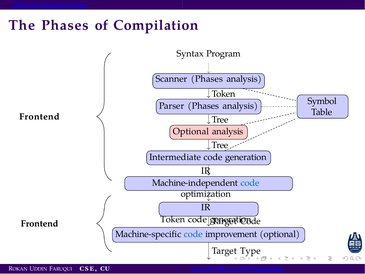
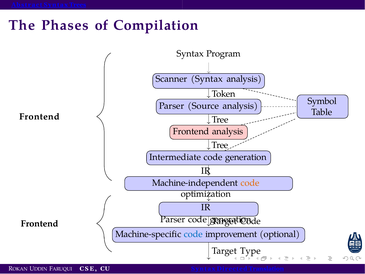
Scanner Phases: Phases -> Syntax
Parser Phases: Phases -> Source
Optional at (191, 131): Optional -> Frontend
code at (250, 183) colour: blue -> orange
Token at (173, 219): Token -> Parser
